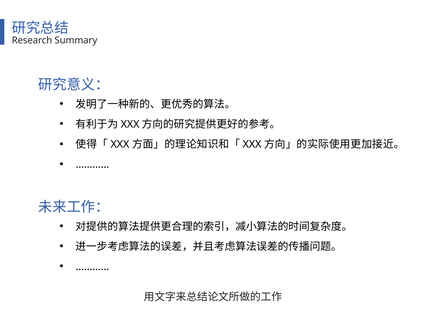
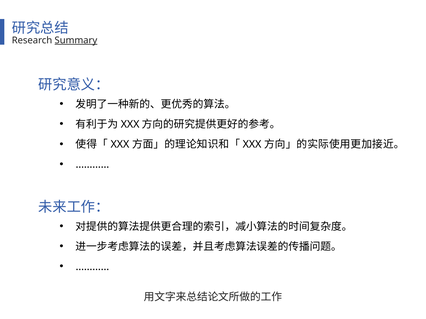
Summary underline: none -> present
